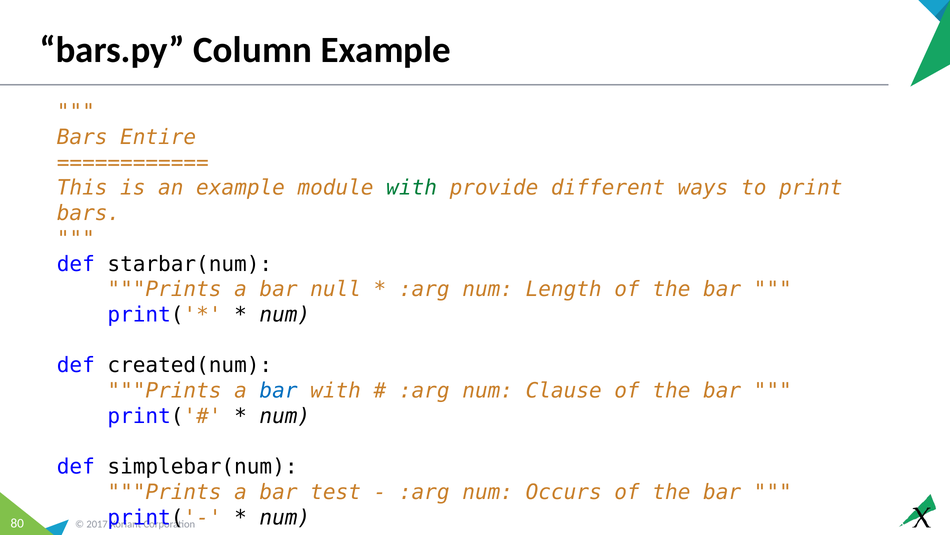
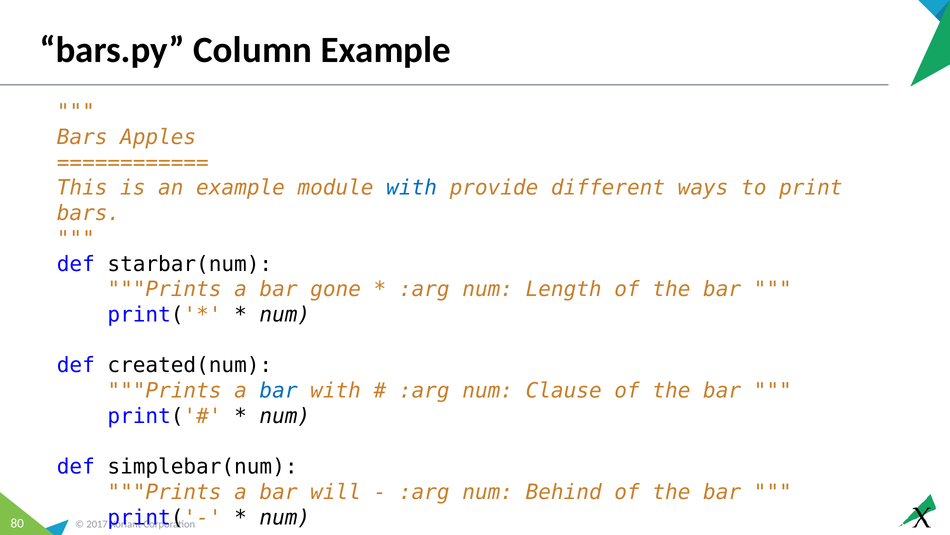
Entire: Entire -> Apples
with at (412, 188) colour: green -> blue
null: null -> gone
test: test -> will
Occurs: Occurs -> Behind
